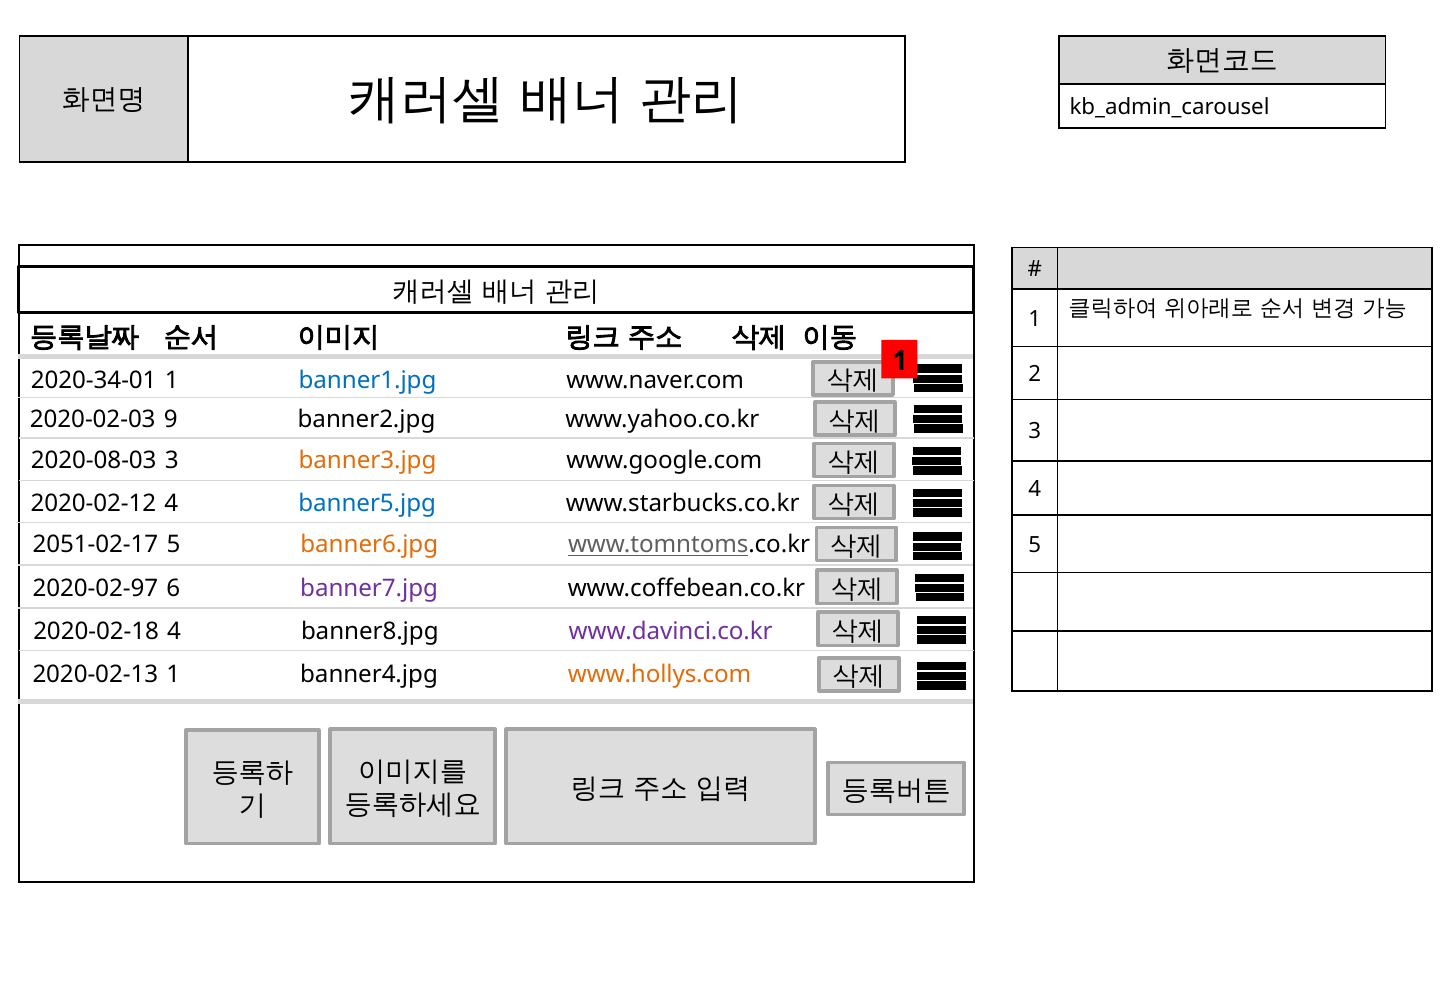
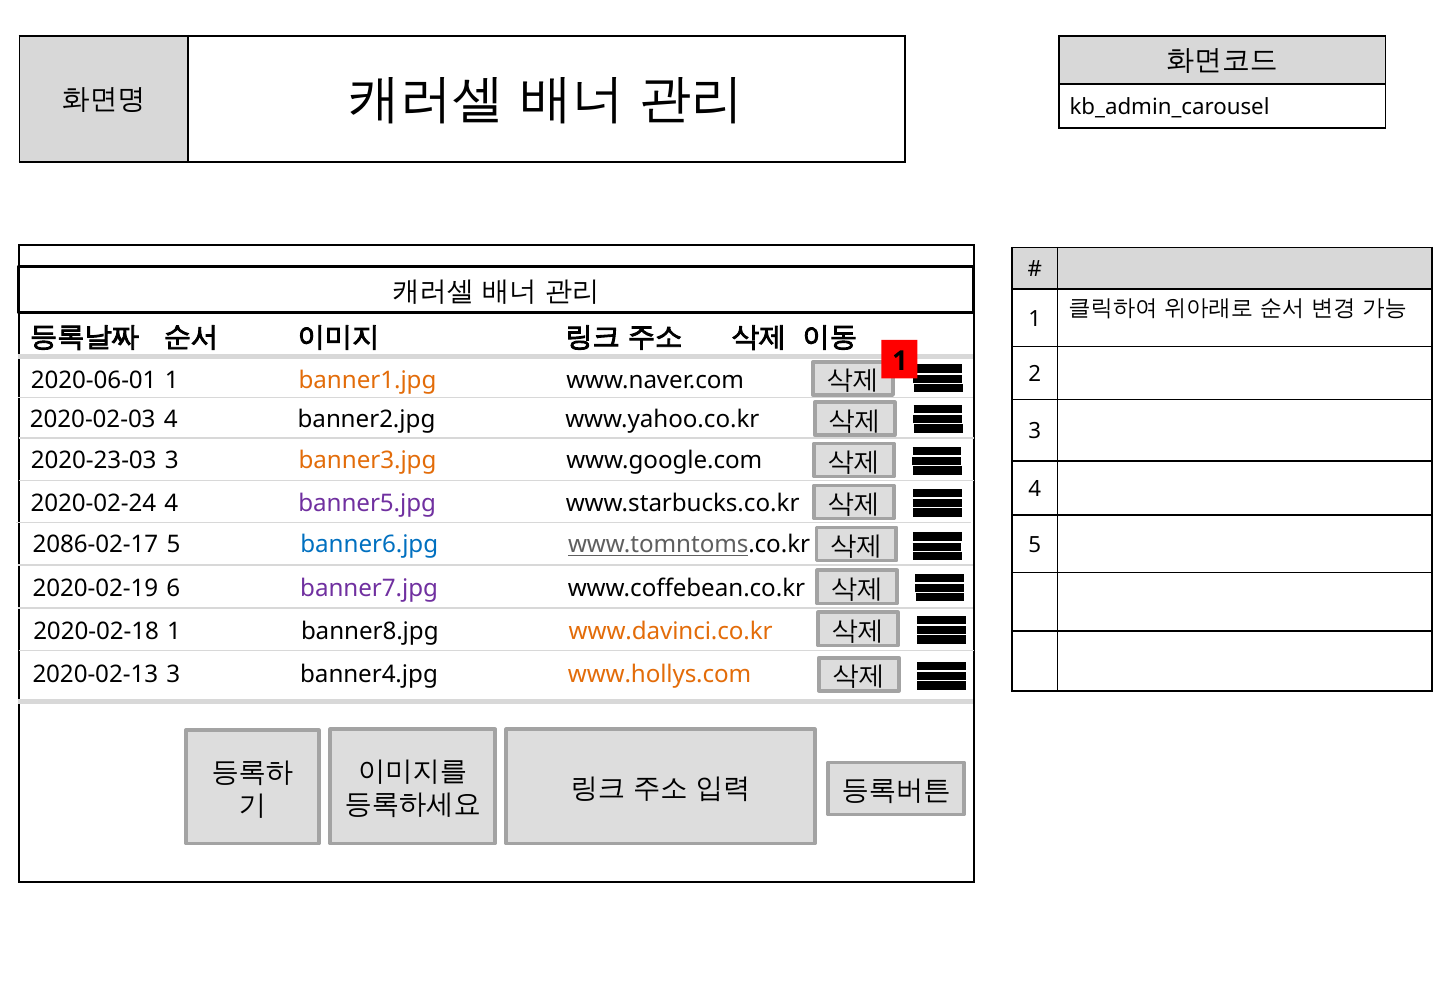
2020-34-01: 2020-34-01 -> 2020-06-01
banner1.jpg colour: blue -> orange
2020-02-03 9: 9 -> 4
2020-08-03: 2020-08-03 -> 2020-23-03
2020-02-12: 2020-02-12 -> 2020-02-24
banner5.jpg colour: blue -> purple
2051-02-17: 2051-02-17 -> 2086-02-17
banner6.jpg colour: orange -> blue
2020-02-97: 2020-02-97 -> 2020-02-19
2020-02-18 4: 4 -> 1
www.davinci.co.kr colour: purple -> orange
2020-02-13 1: 1 -> 3
